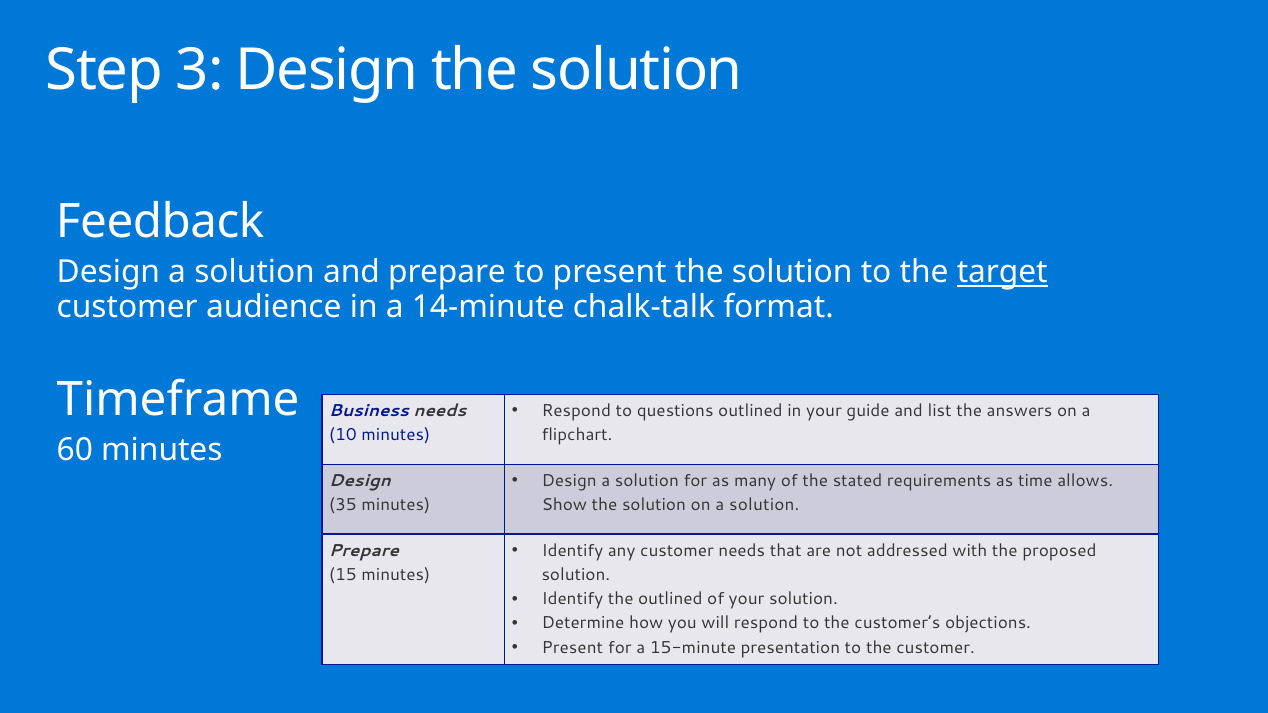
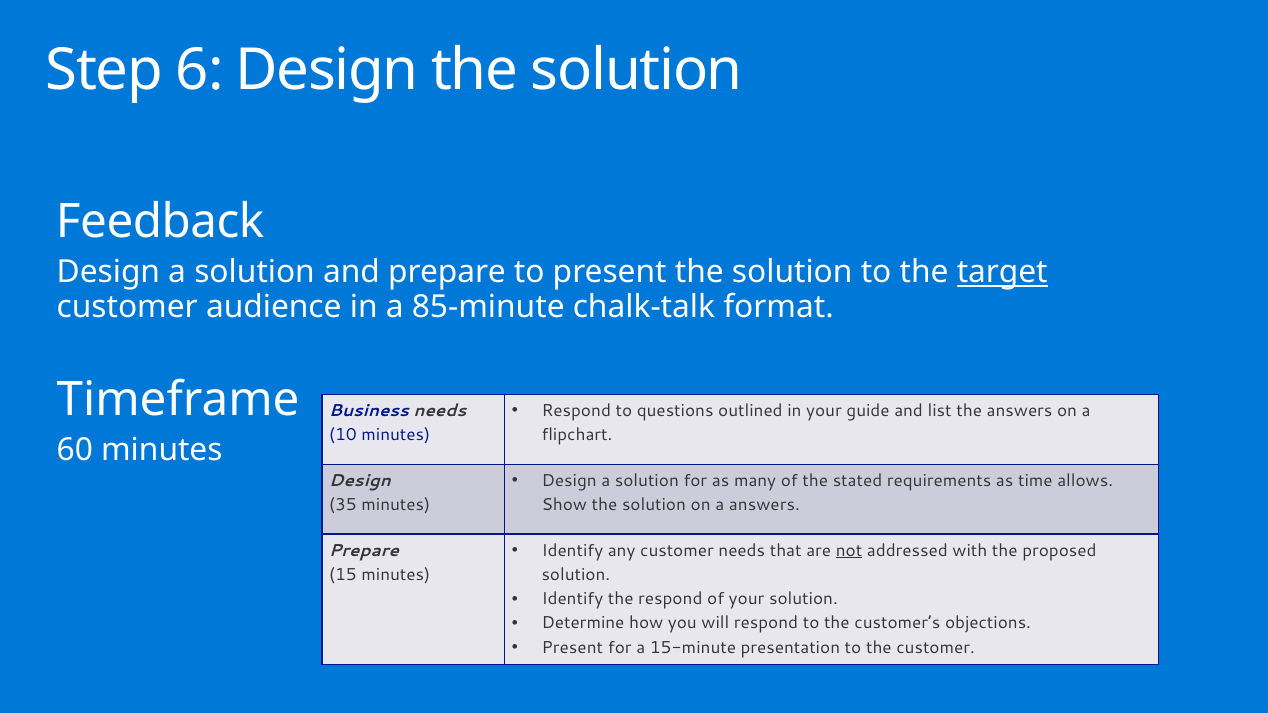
3: 3 -> 6
14-minute: 14-minute -> 85-minute
on a solution: solution -> answers
not underline: none -> present
the outlined: outlined -> respond
